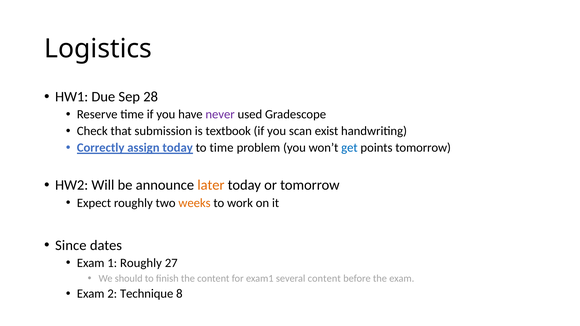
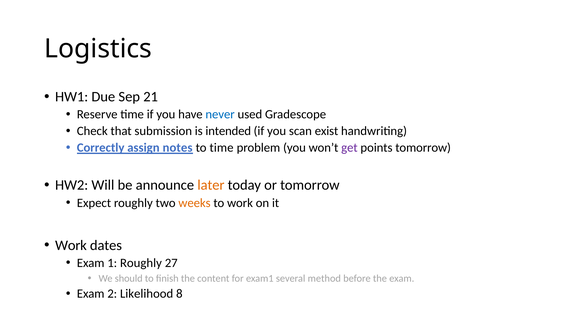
28: 28 -> 21
never colour: purple -> blue
textbook: textbook -> intended
assign today: today -> notes
get colour: blue -> purple
Since at (71, 245): Since -> Work
several content: content -> method
Technique: Technique -> Likelihood
